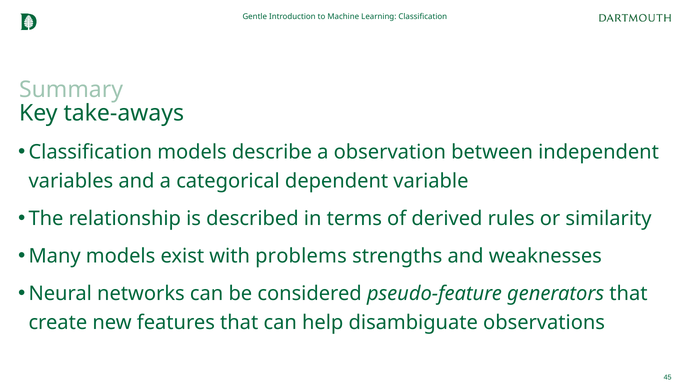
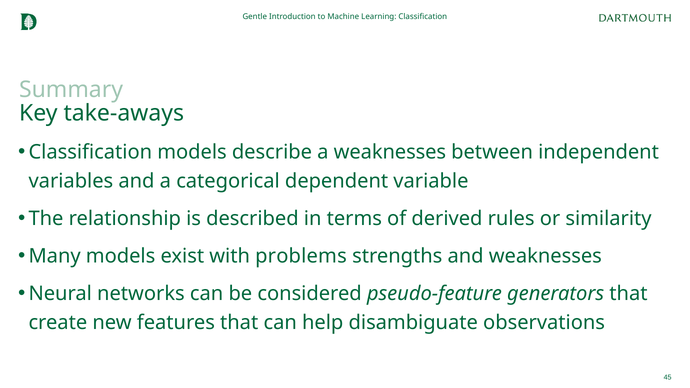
a observation: observation -> weaknesses
